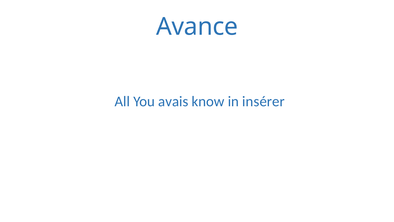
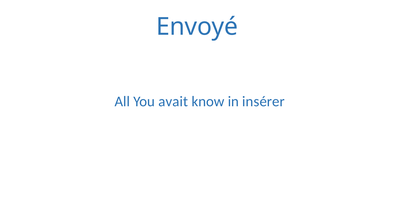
Avance: Avance -> Envoyé
avais: avais -> avait
